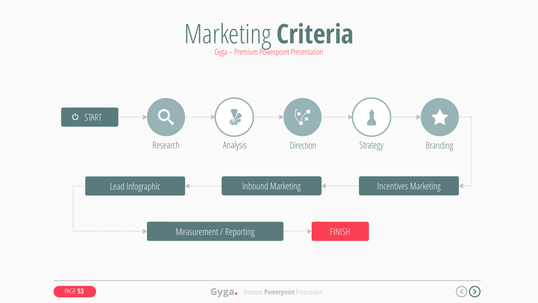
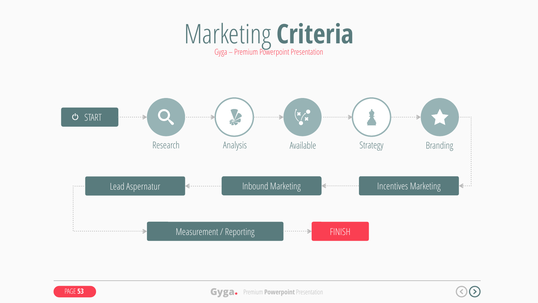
Direction: Direction -> Available
Infographic: Infographic -> Aspernatur
